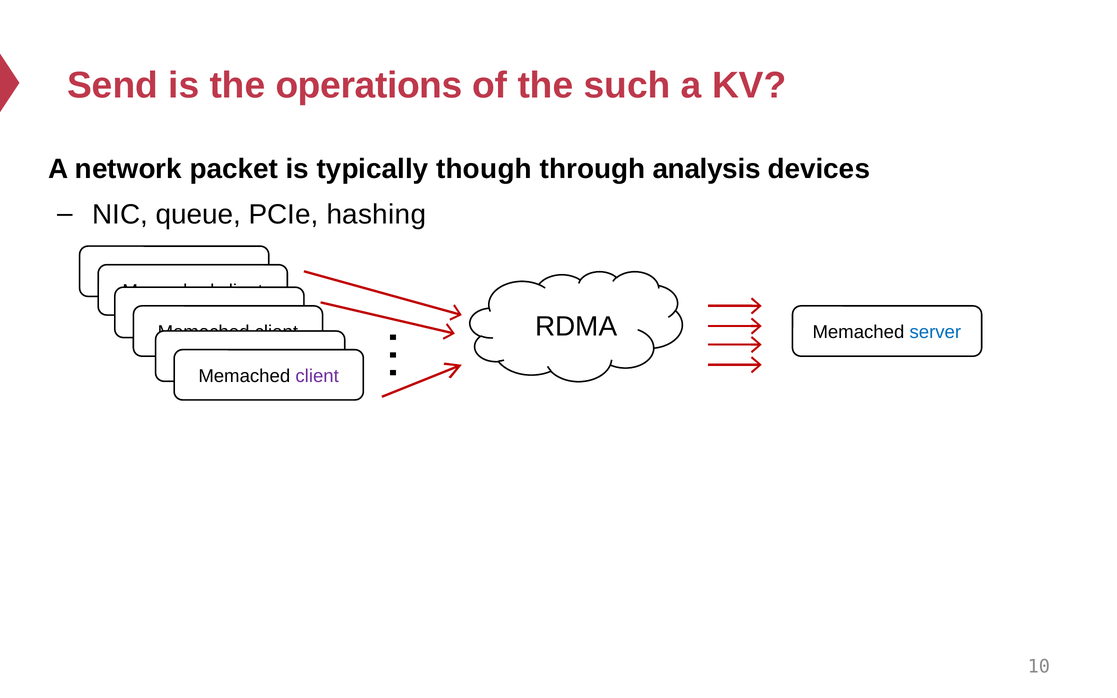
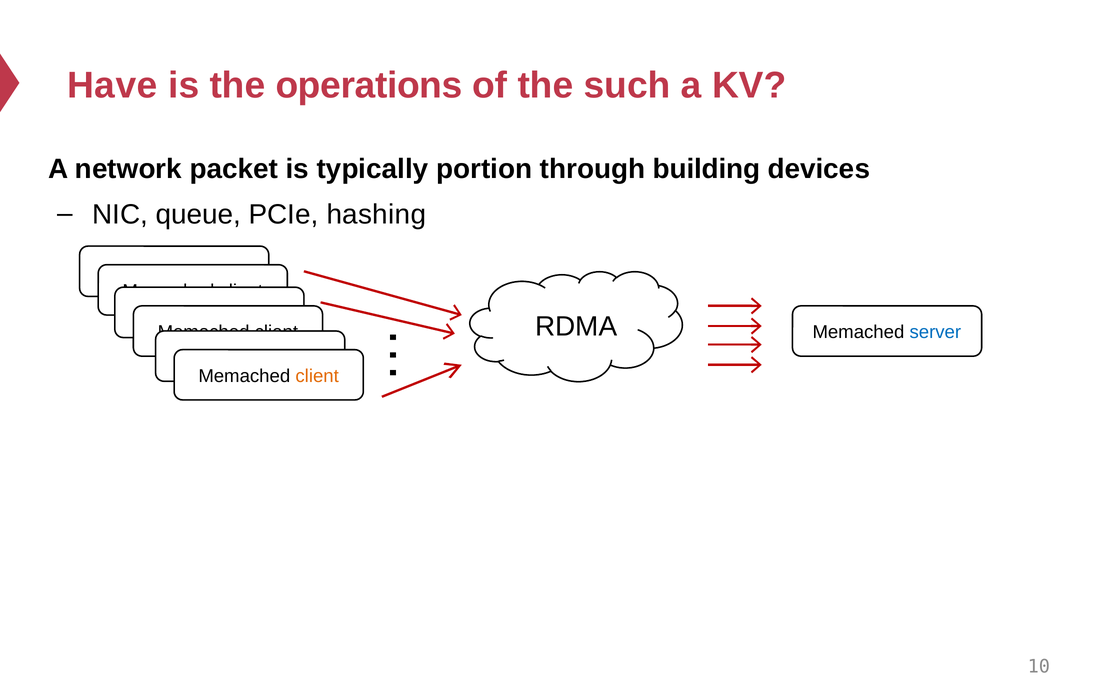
Send: Send -> Have
though: though -> portion
analysis: analysis -> building
client at (317, 376) colour: purple -> orange
